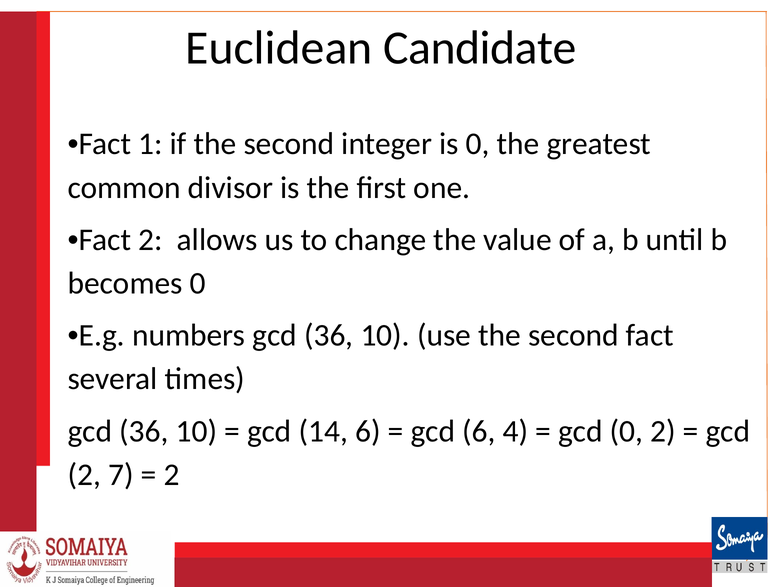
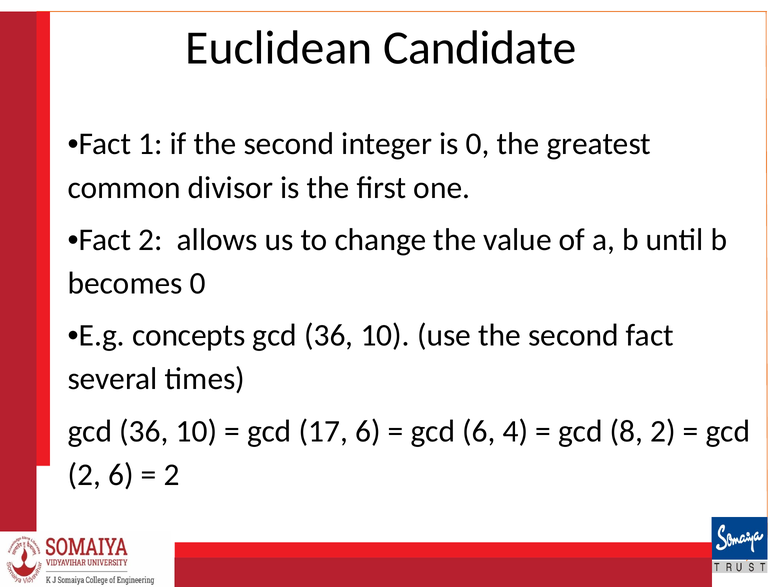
numbers: numbers -> concepts
14: 14 -> 17
gcd 0: 0 -> 8
2 7: 7 -> 6
